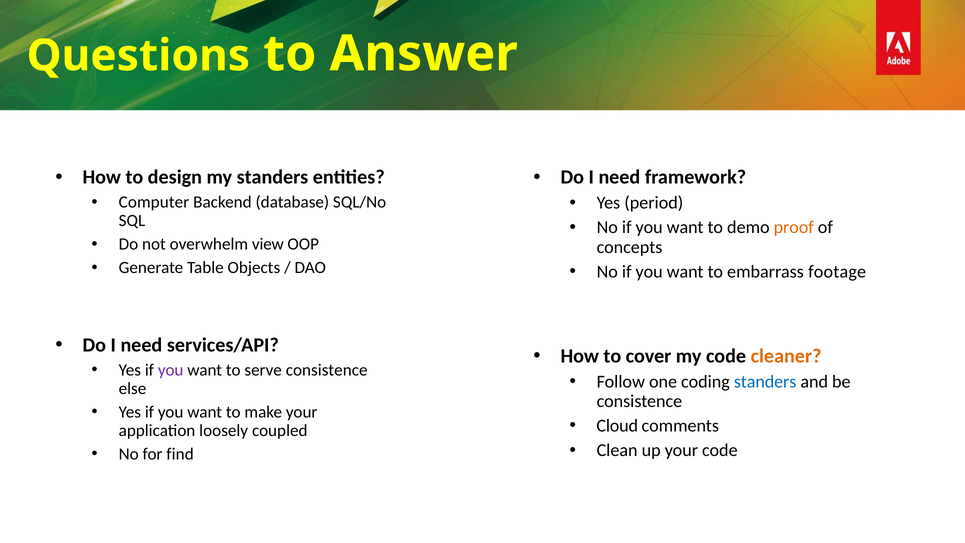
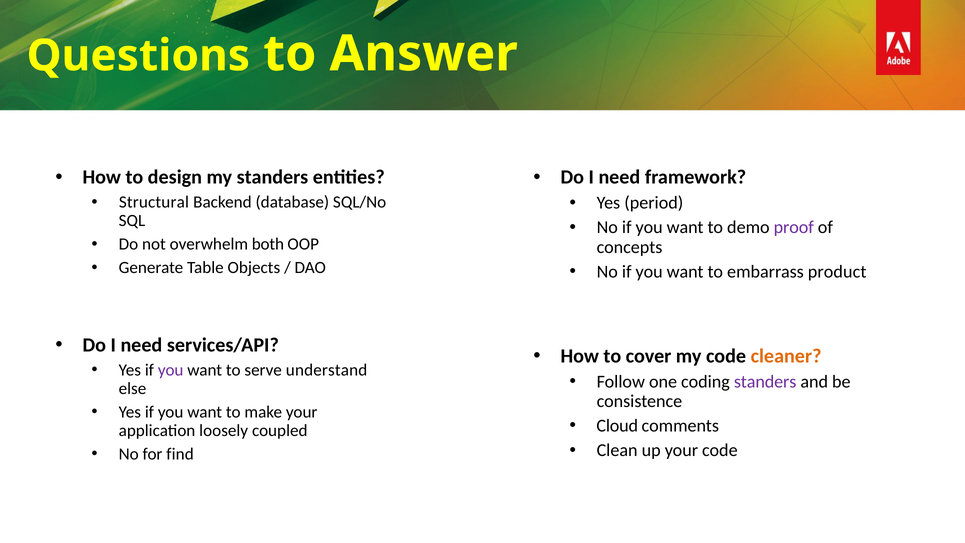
Computer: Computer -> Structural
proof colour: orange -> purple
view: view -> both
footage: footage -> product
serve consistence: consistence -> understand
standers at (765, 382) colour: blue -> purple
